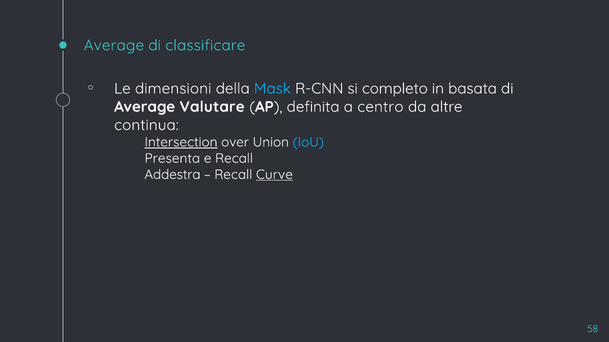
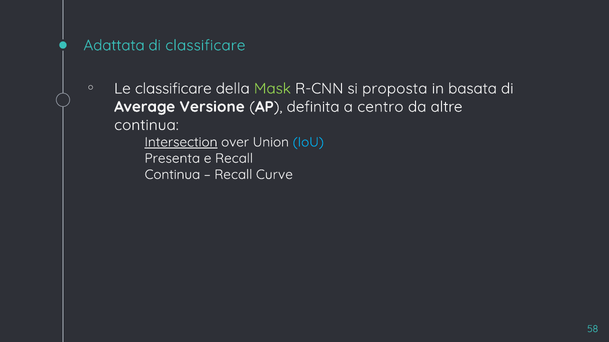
Average at (114, 45): Average -> Adattata
Le dimensioni: dimensioni -> classificare
Mask colour: light blue -> light green
completo: completo -> proposta
Valutare: Valutare -> Versione
Addestra at (172, 175): Addestra -> Continua
Curve underline: present -> none
